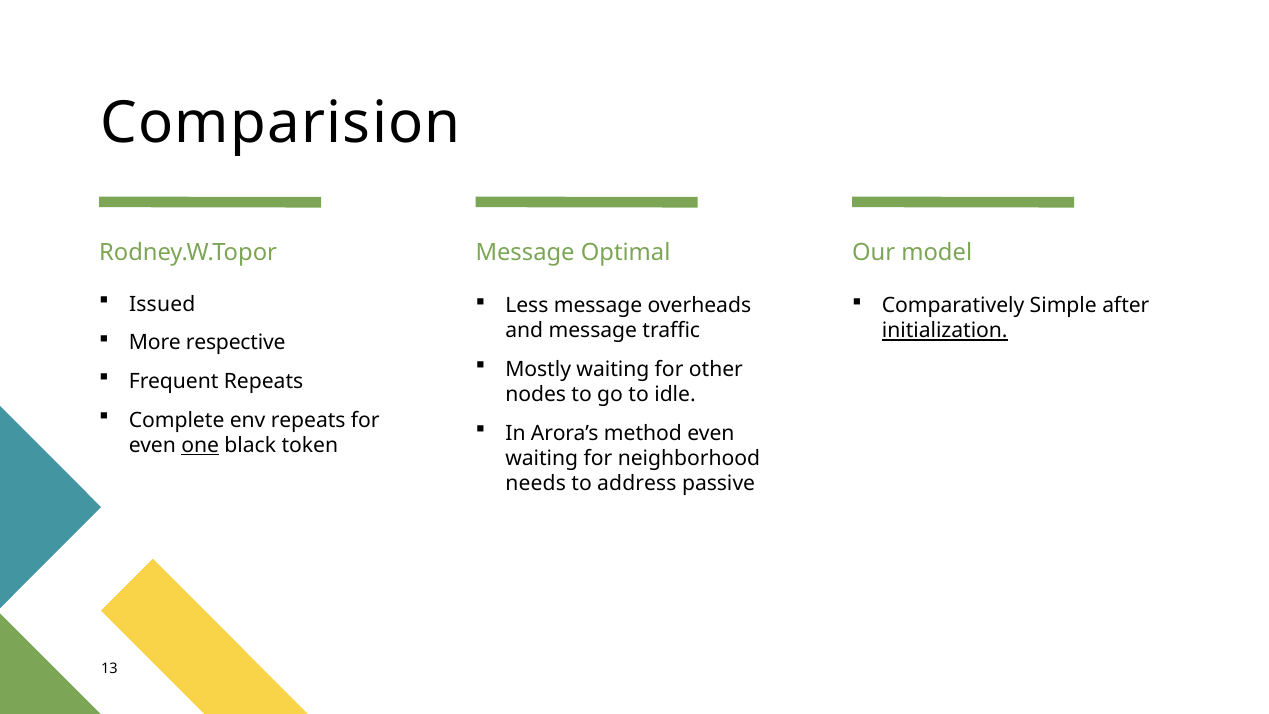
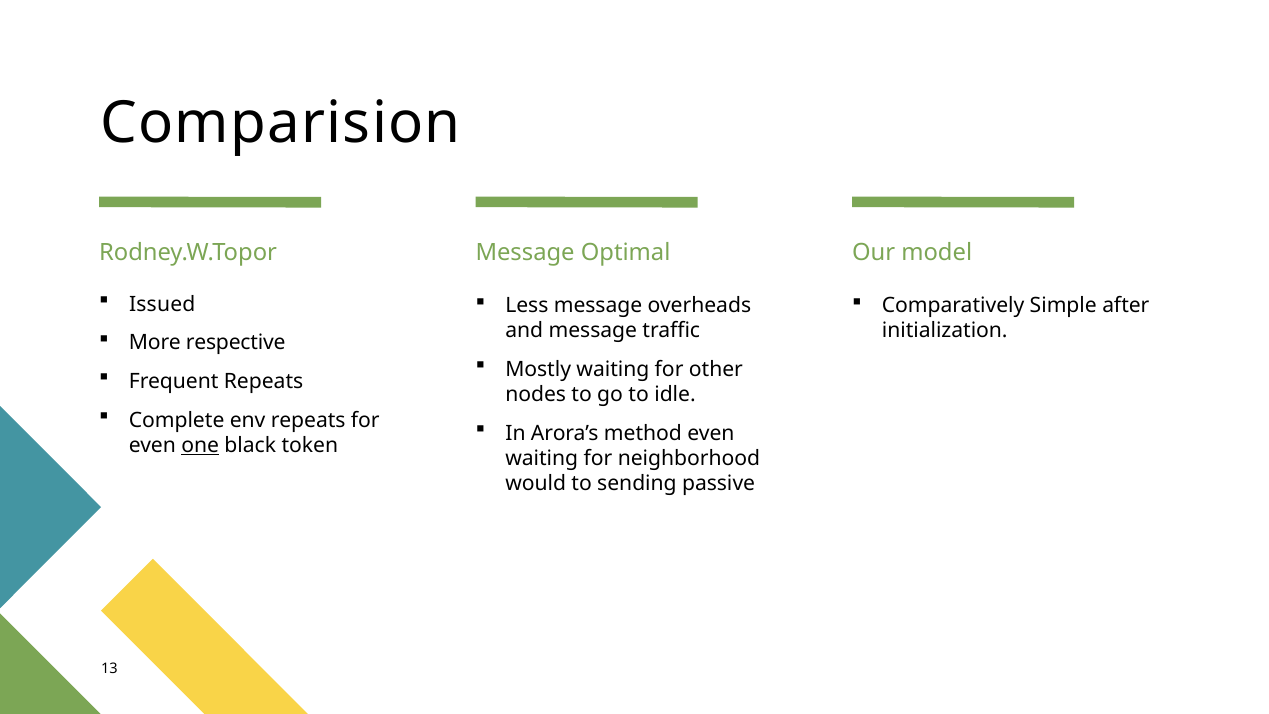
initialization underline: present -> none
needs: needs -> would
address: address -> sending
